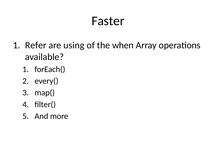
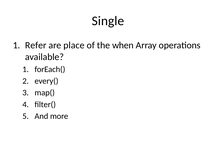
Faster: Faster -> Single
using: using -> place
